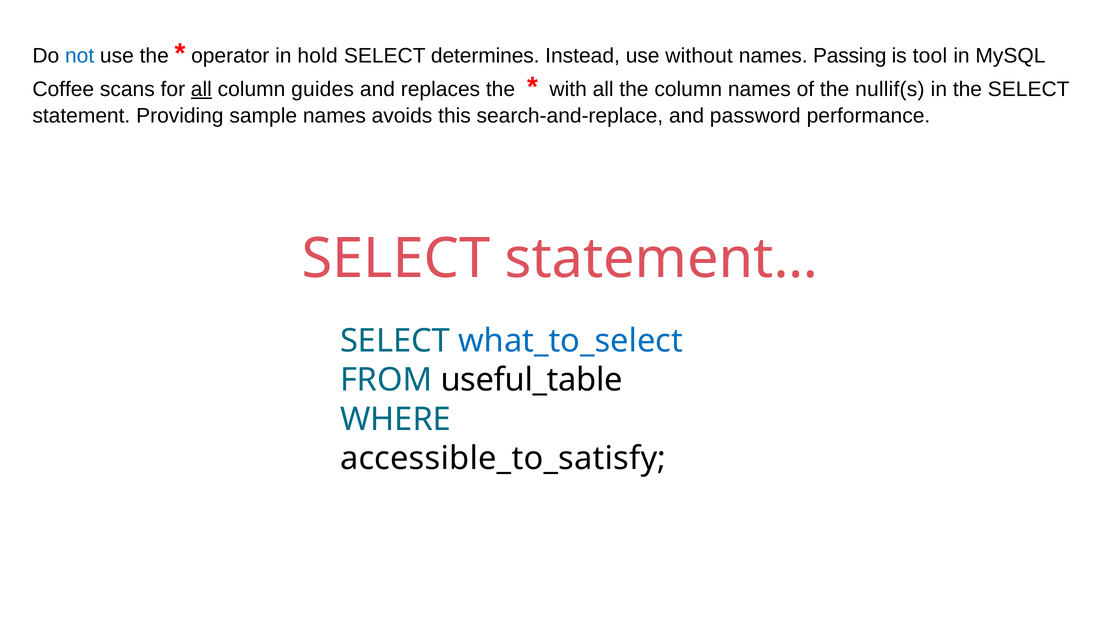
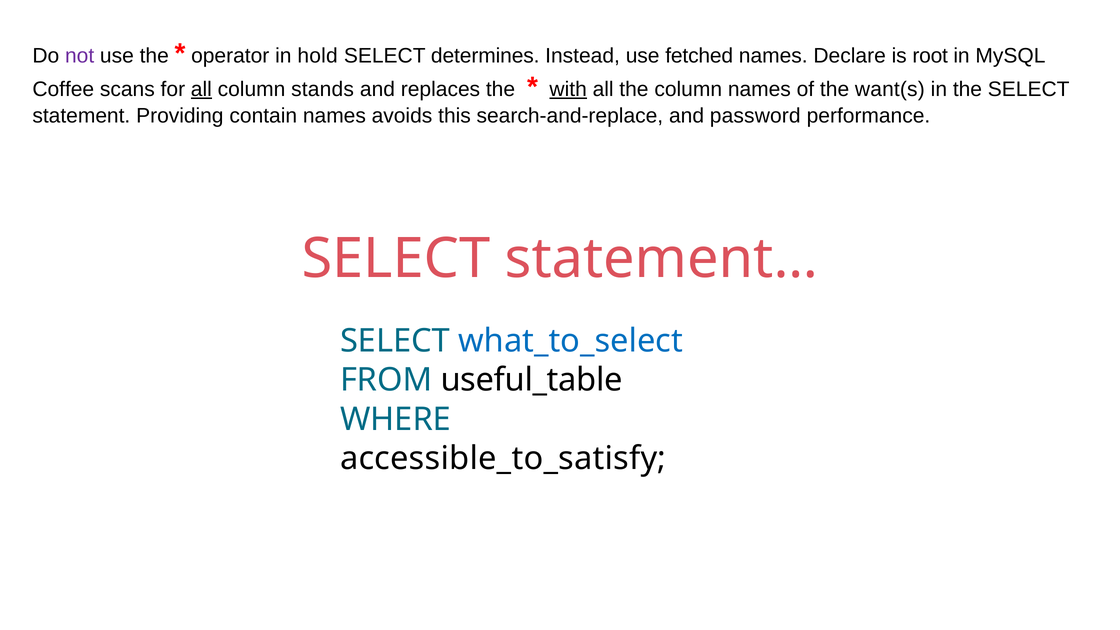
not colour: blue -> purple
without: without -> fetched
Passing: Passing -> Declare
tool: tool -> root
guides: guides -> stands
with underline: none -> present
nullif(s: nullif(s -> want(s
sample: sample -> contain
